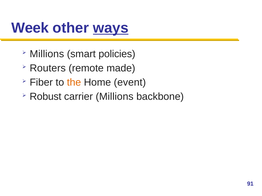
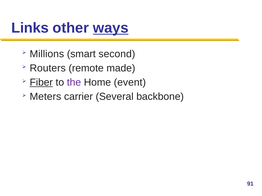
Week: Week -> Links
policies: policies -> second
Fiber underline: none -> present
the colour: orange -> purple
Robust: Robust -> Meters
carrier Millions: Millions -> Several
